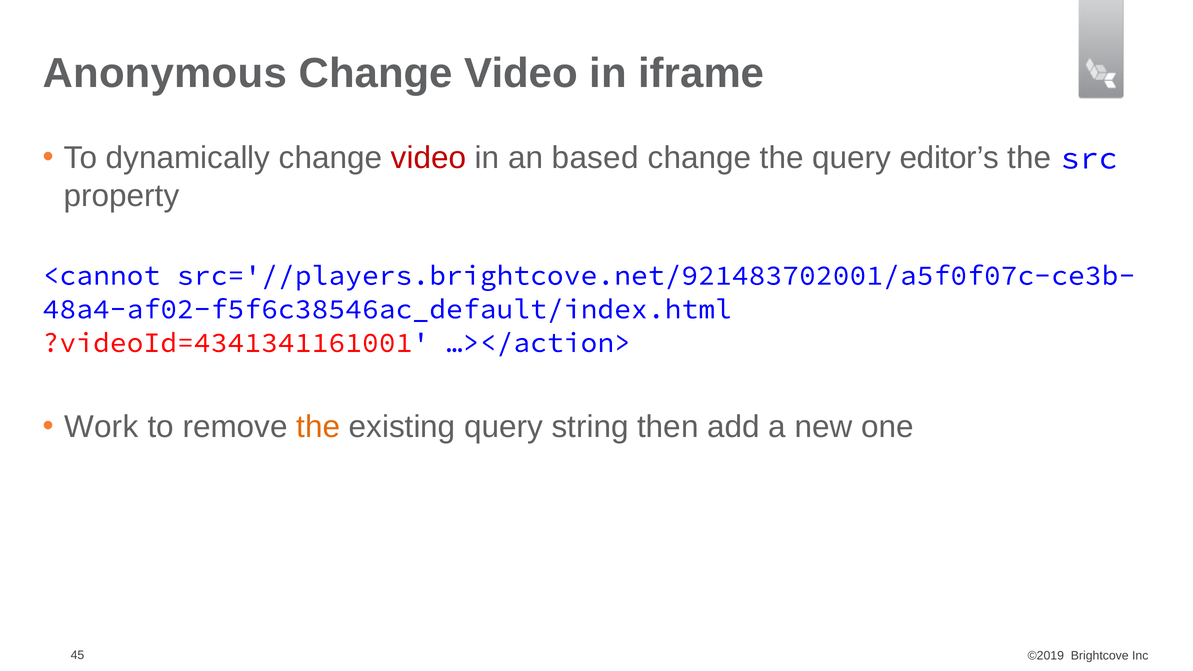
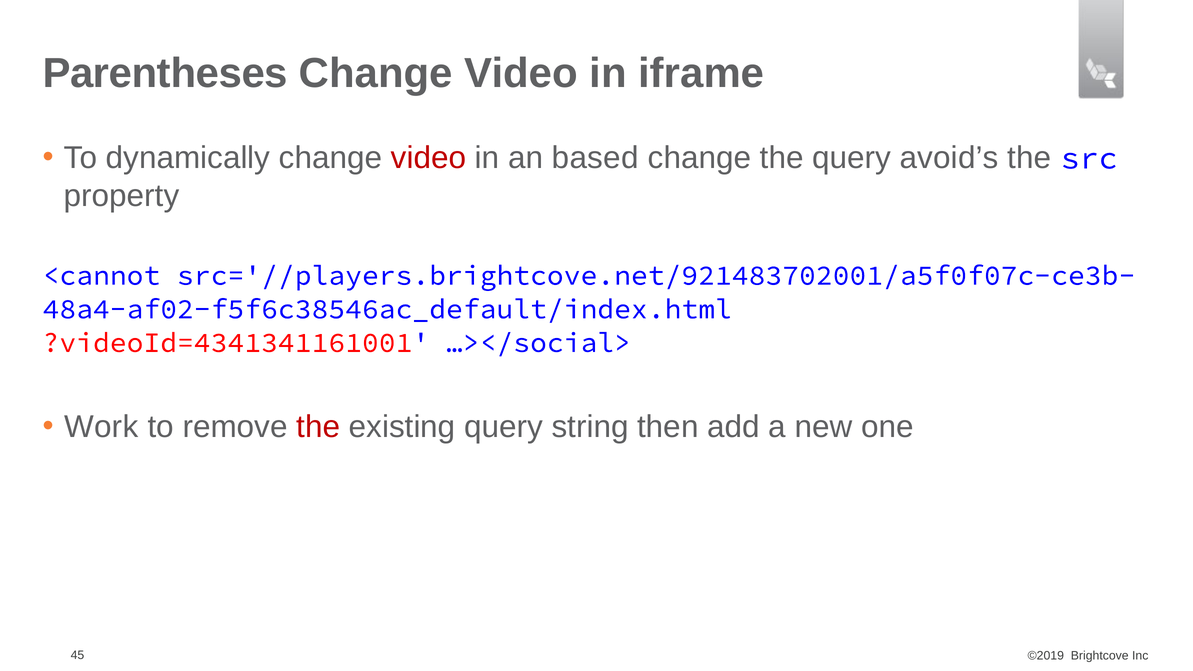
Anonymous: Anonymous -> Parentheses
editor’s: editor’s -> avoid’s
…></action>: …></action> -> …></social>
the at (318, 427) colour: orange -> red
